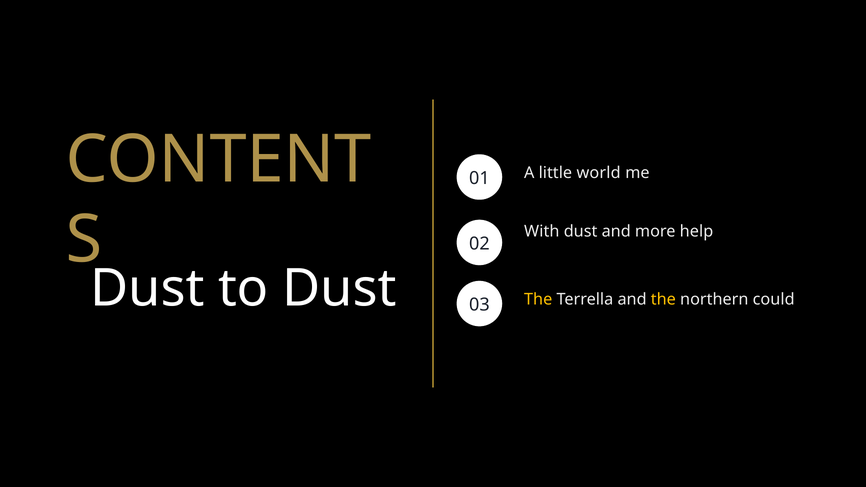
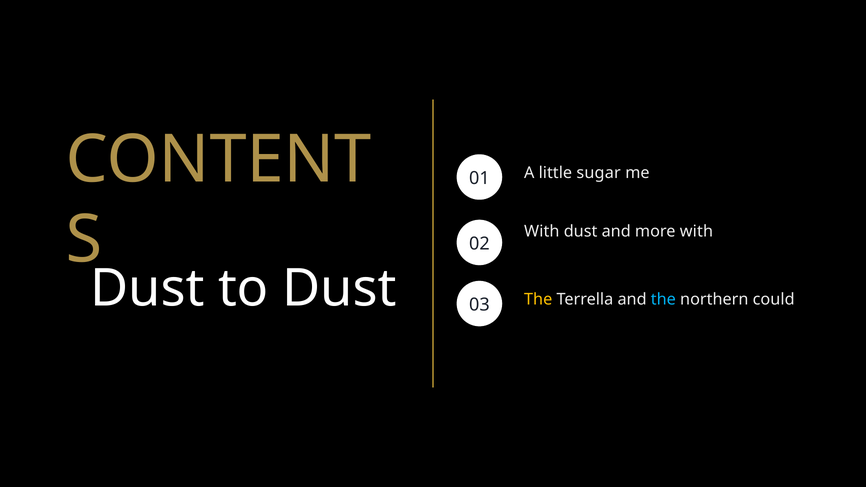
world: world -> sugar
more help: help -> with
the at (663, 299) colour: yellow -> light blue
